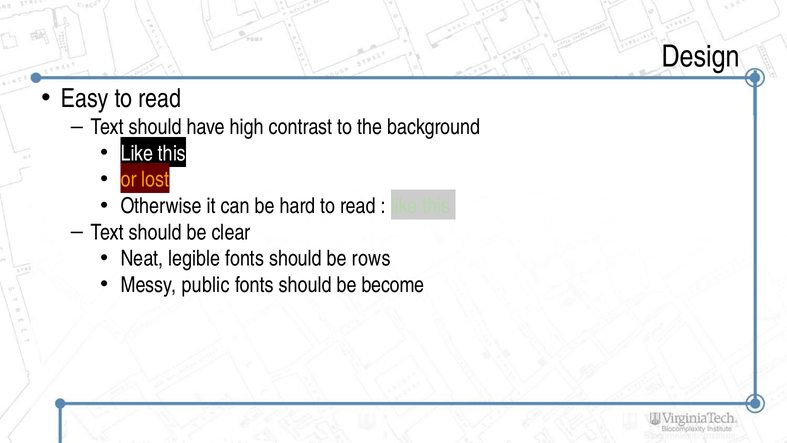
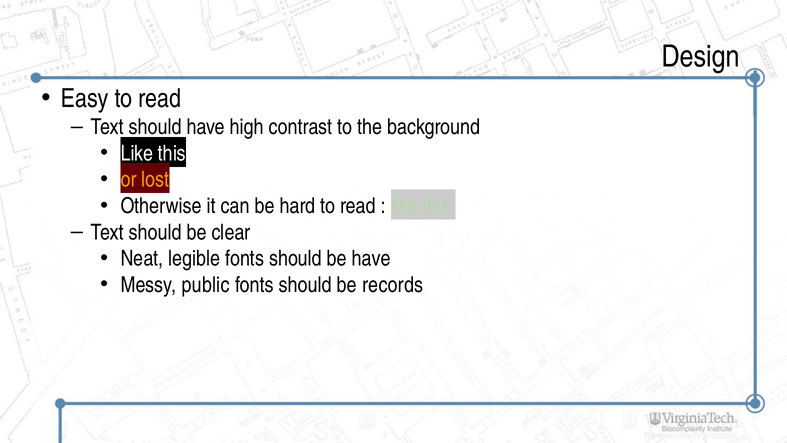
be rows: rows -> have
become: become -> records
